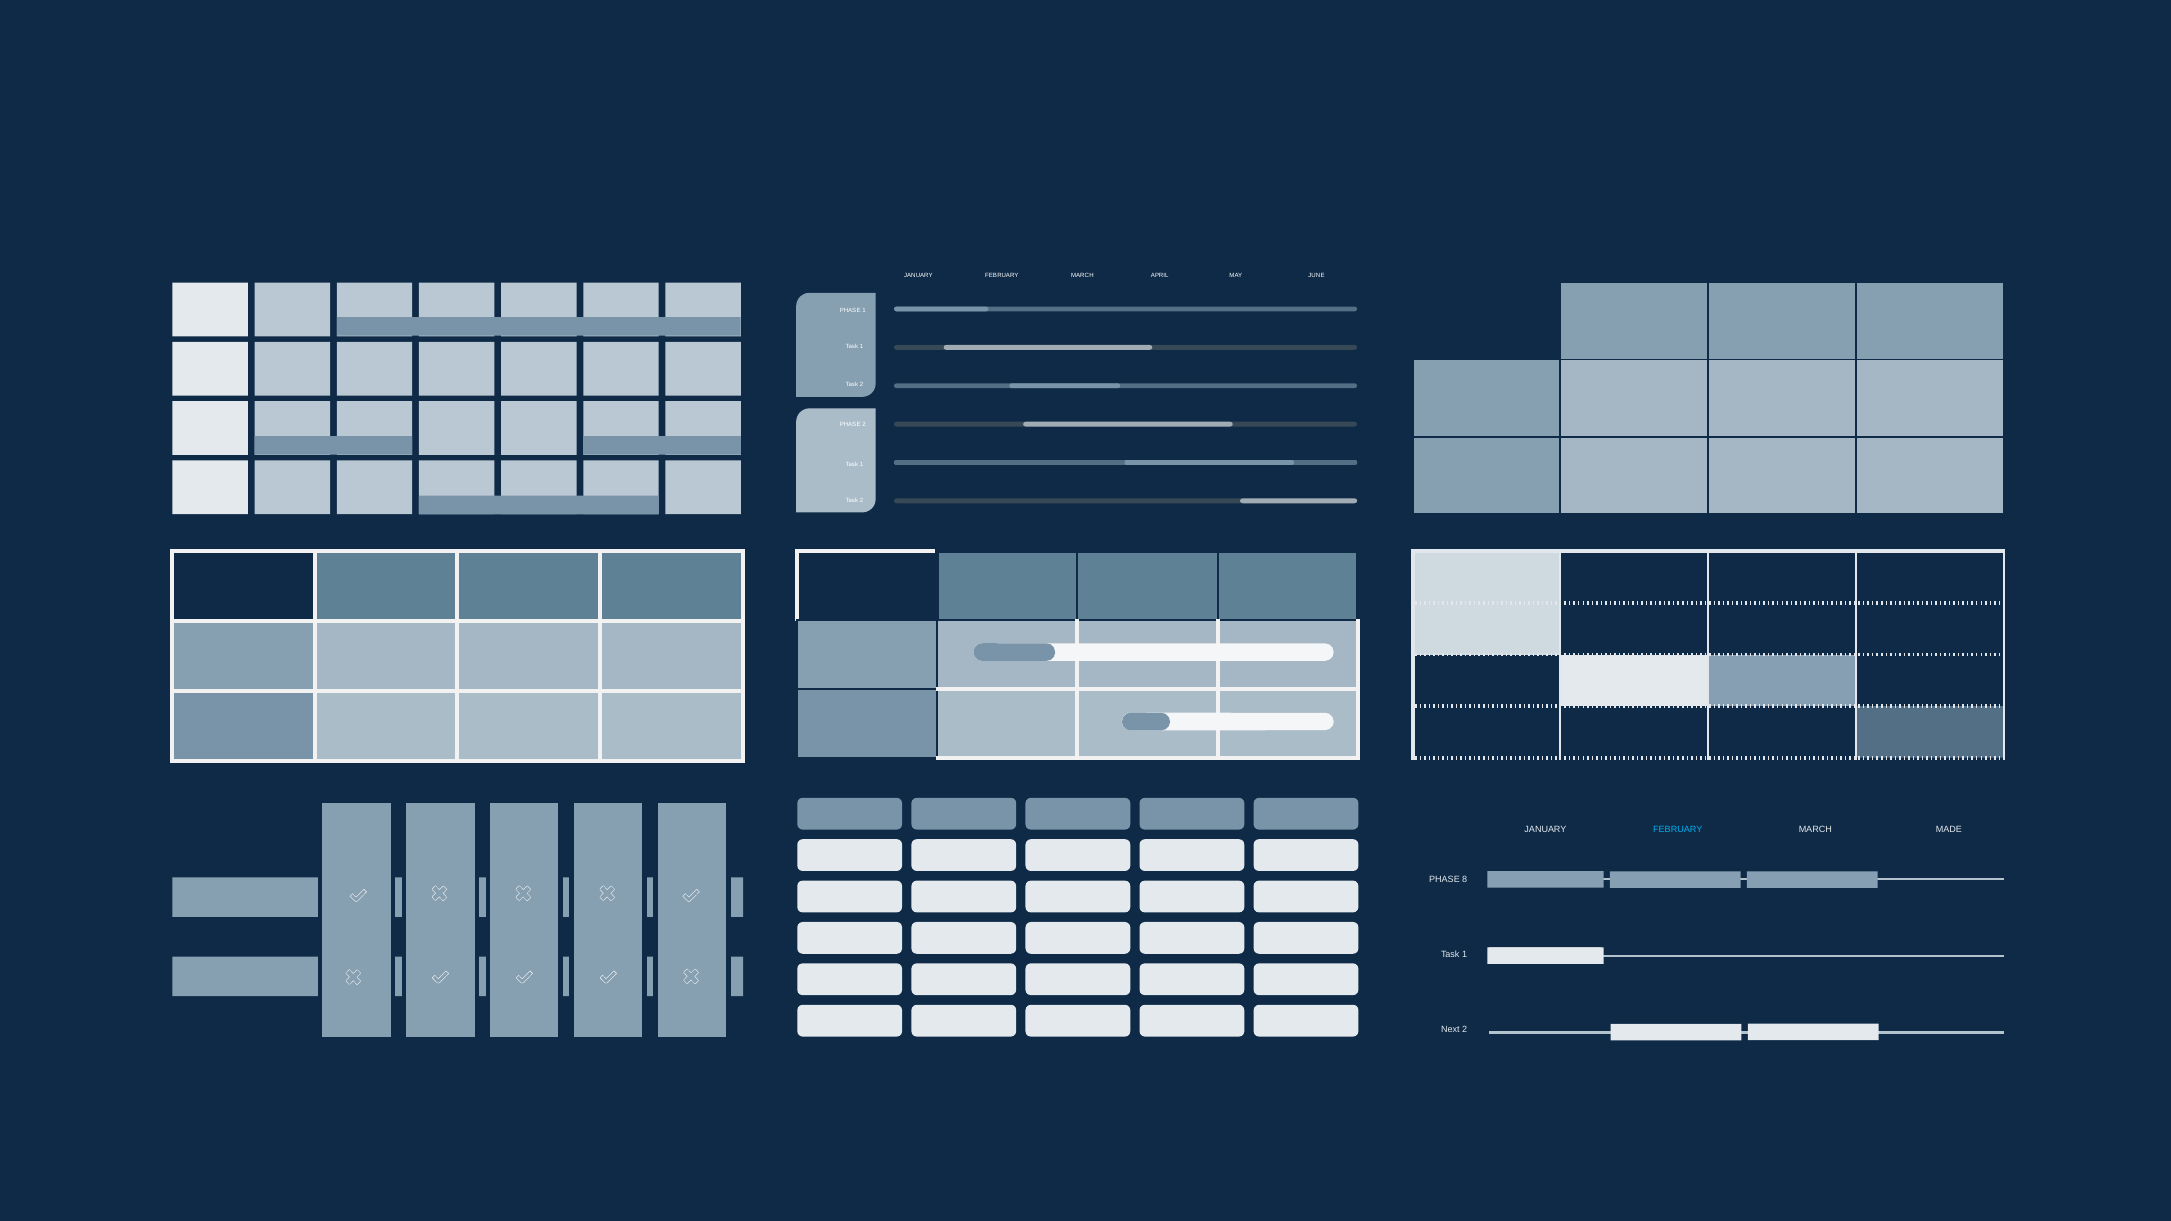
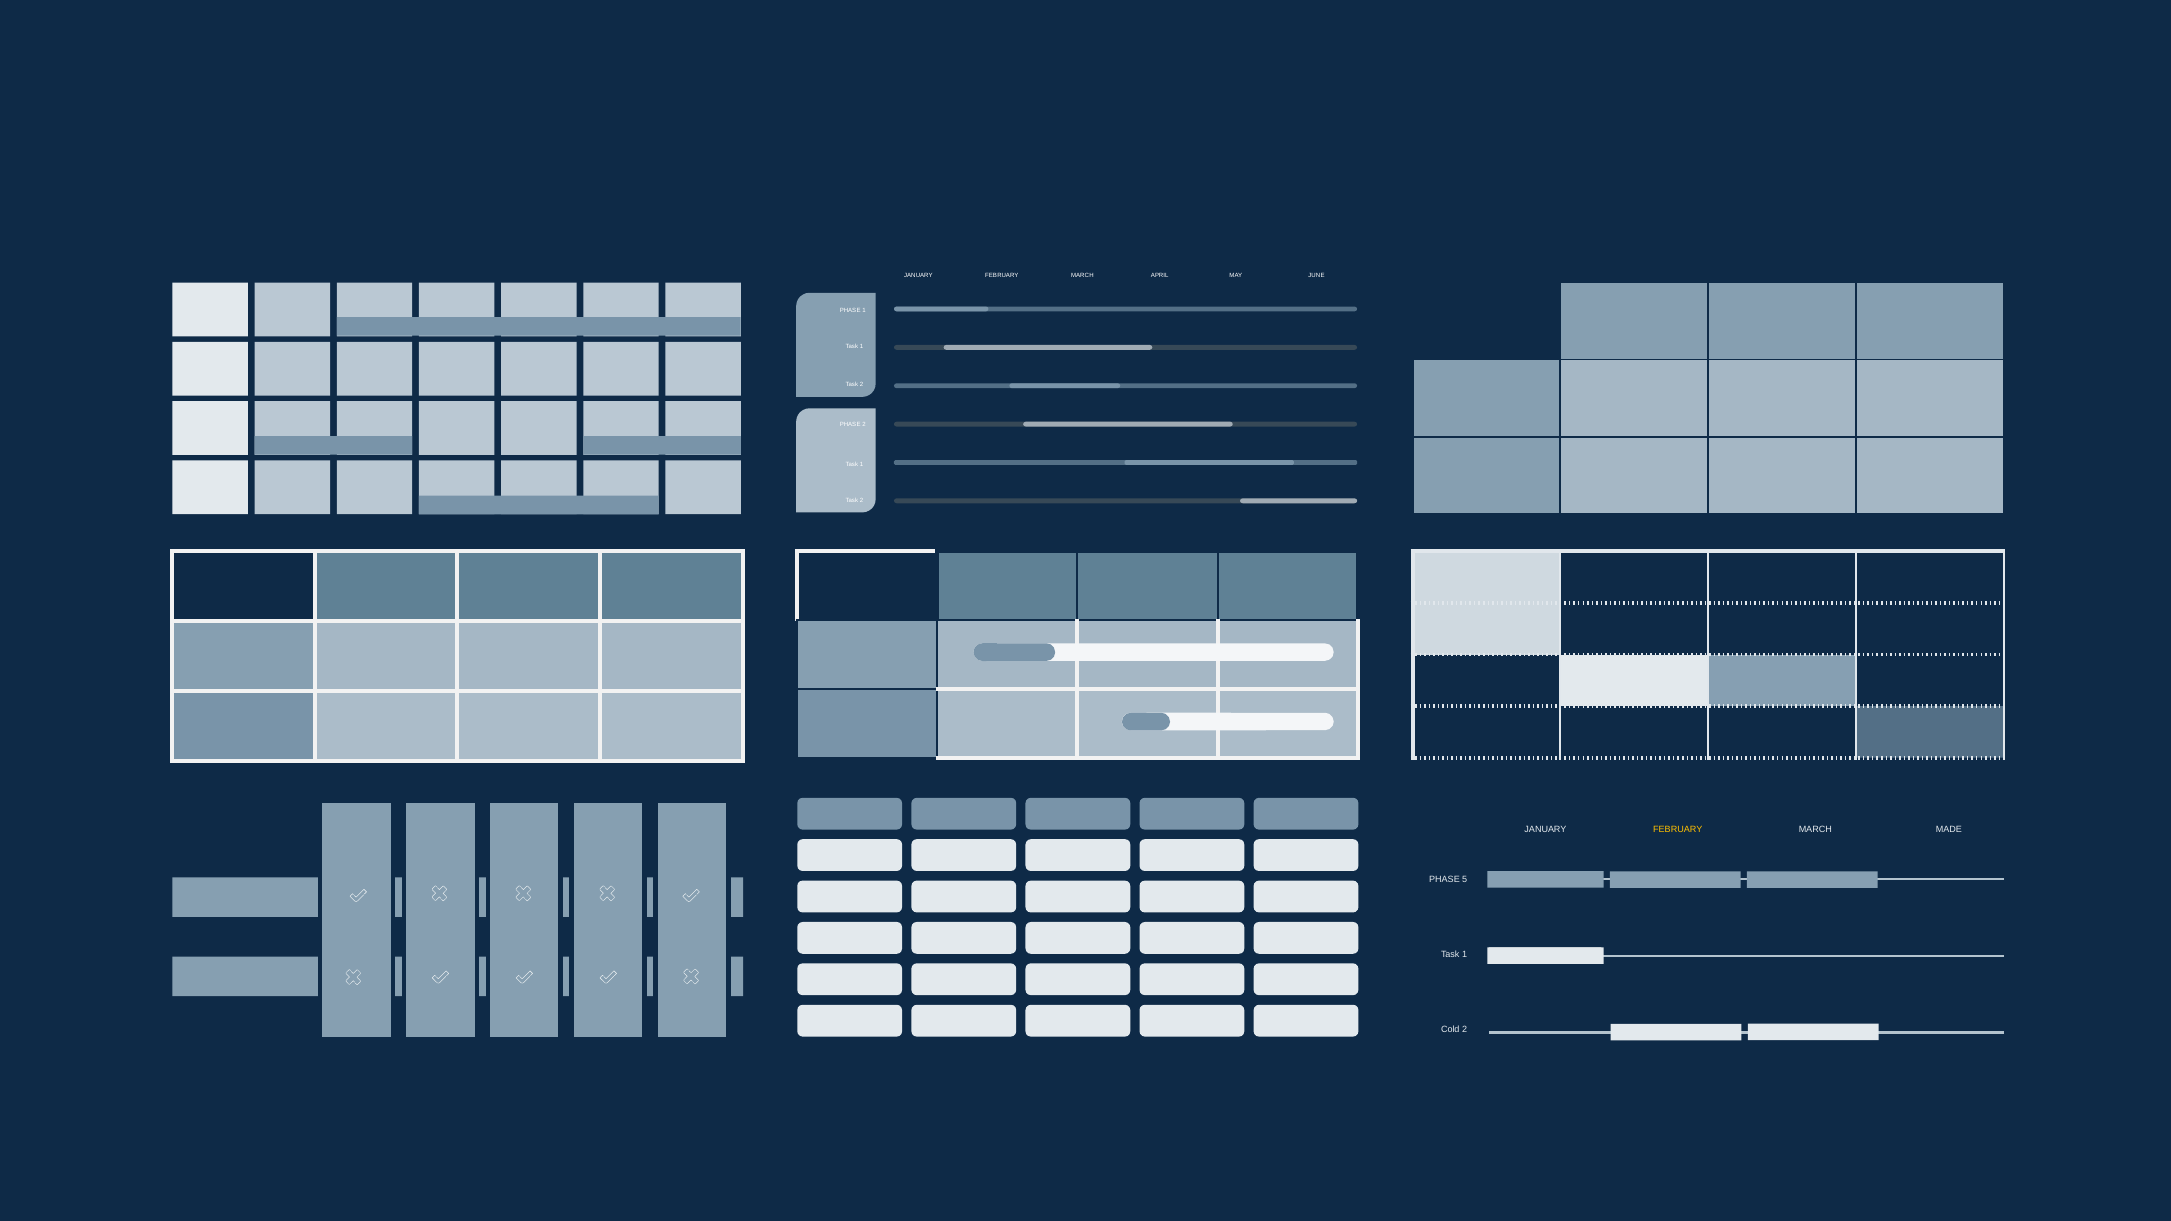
FEBRUARY at (1678, 830) colour: light blue -> yellow
8: 8 -> 5
Next: Next -> Cold
